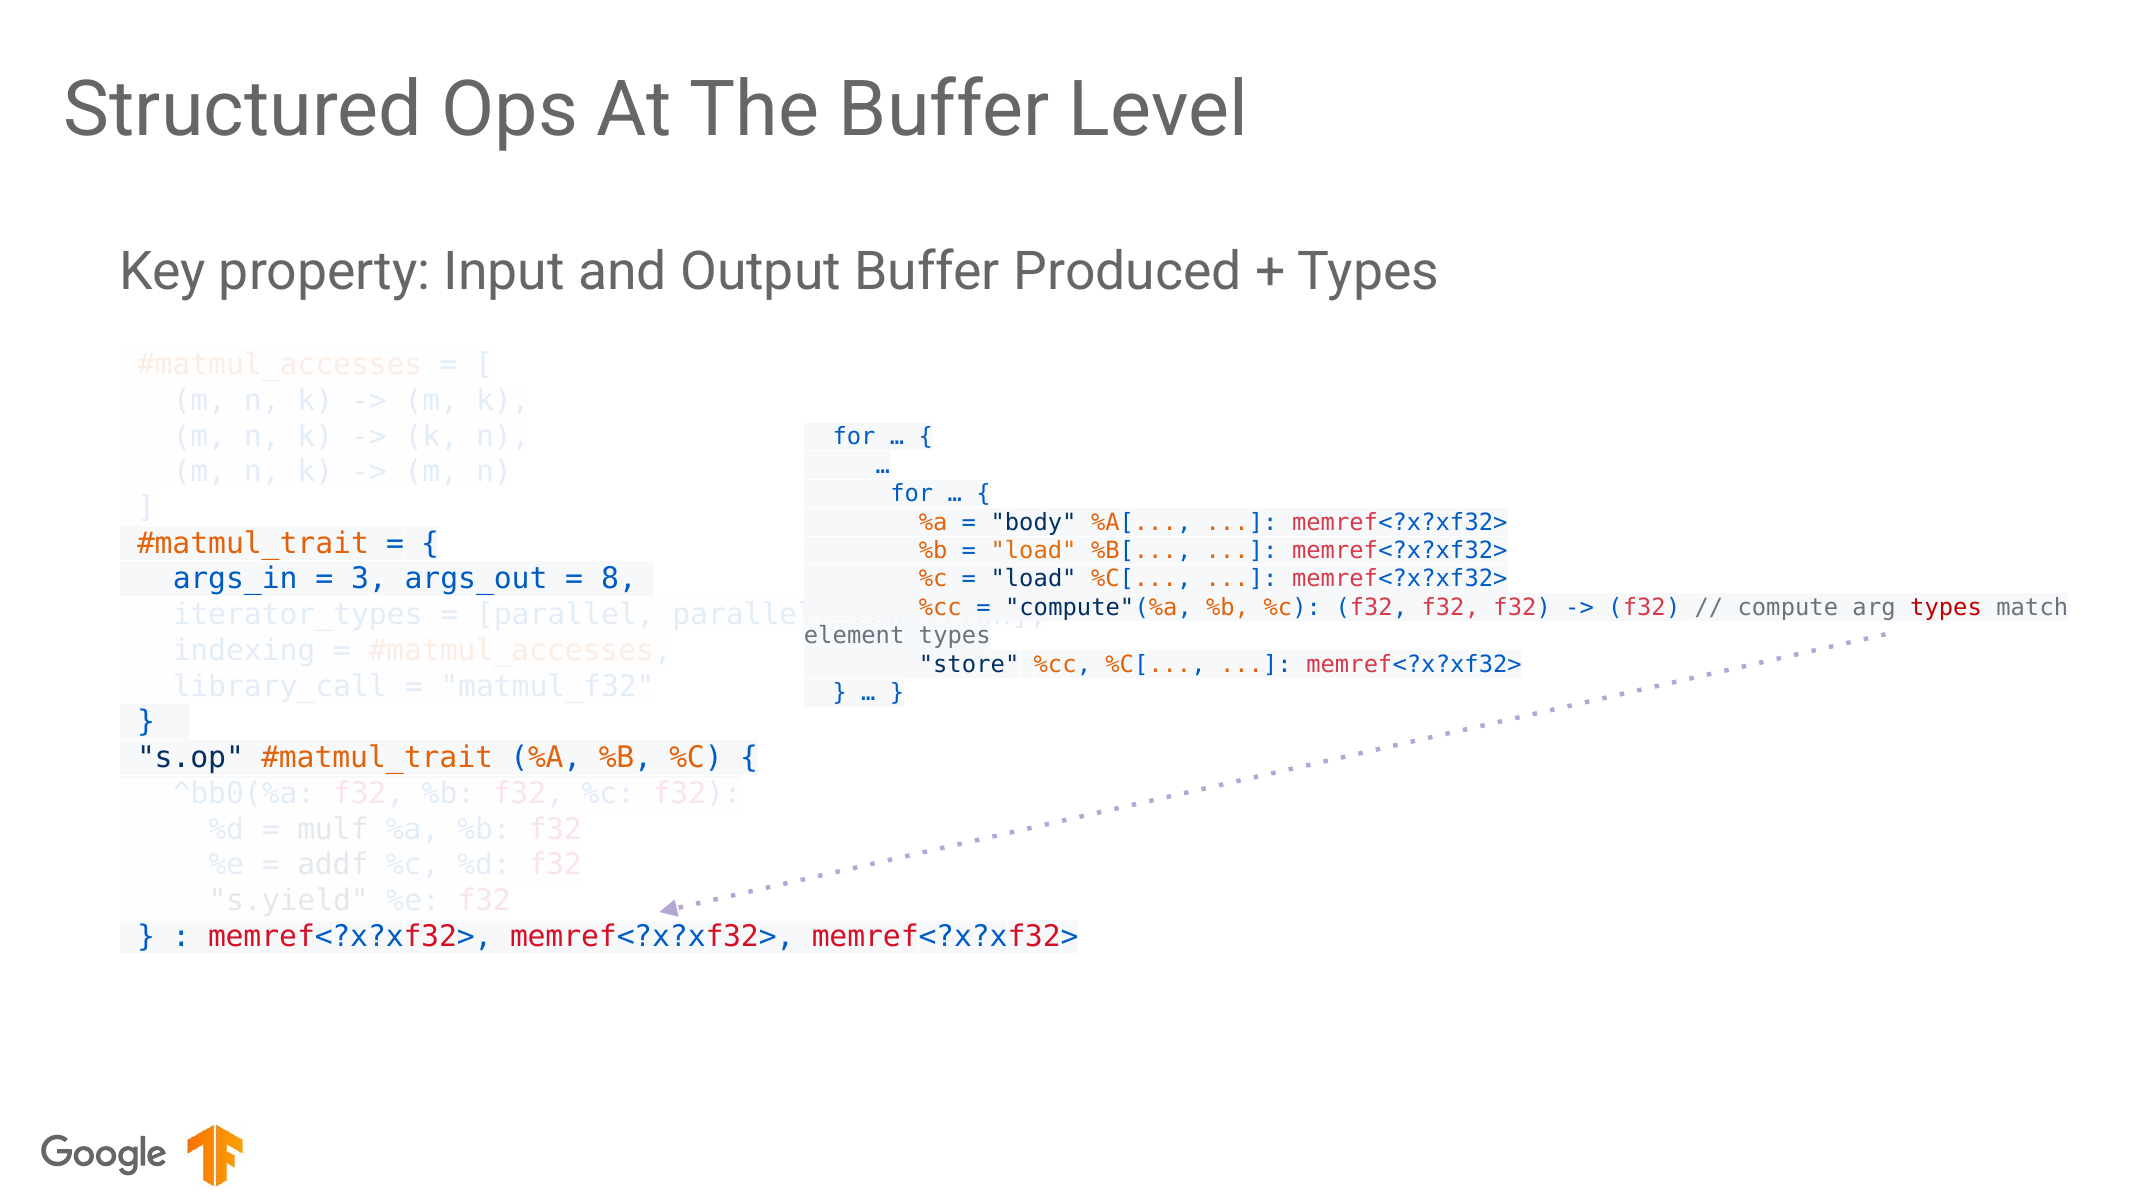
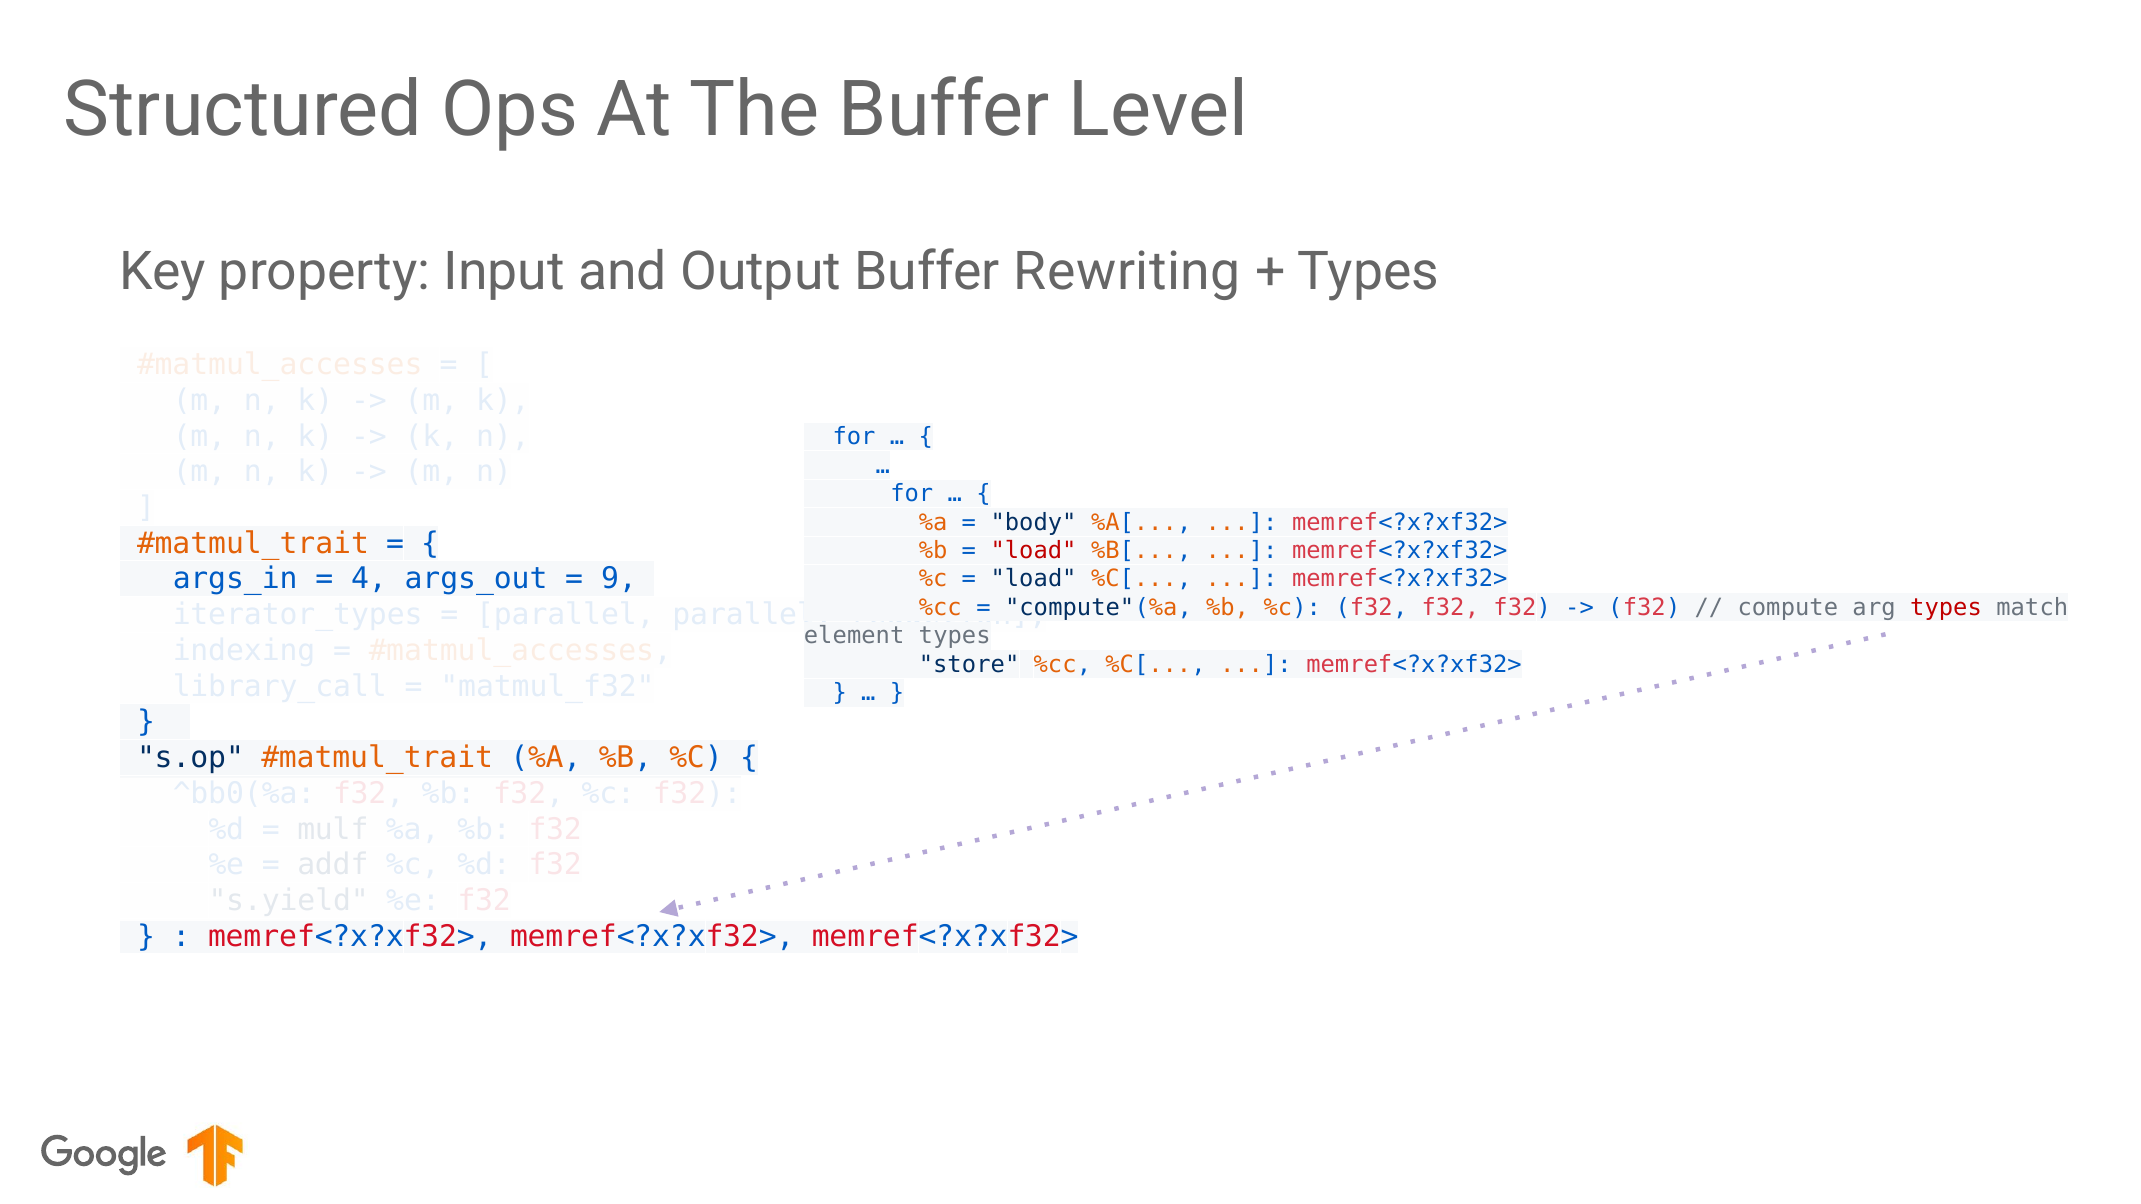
Produced: Produced -> Rewriting
load at (1034, 551) colour: orange -> red
3: 3 -> 4
8: 8 -> 9
